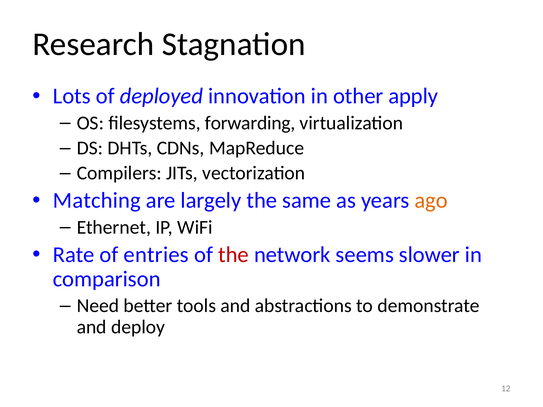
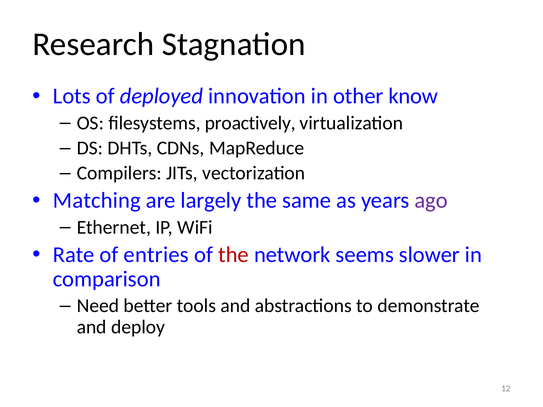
apply: apply -> know
forwarding: forwarding -> proactively
ago colour: orange -> purple
